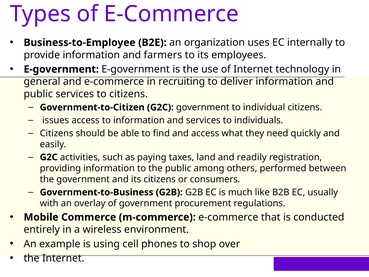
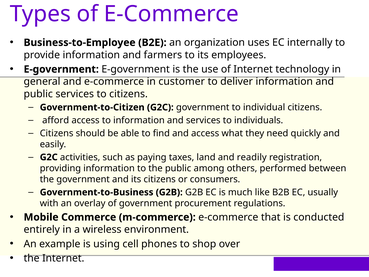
recruiting: recruiting -> customer
issues: issues -> afford
